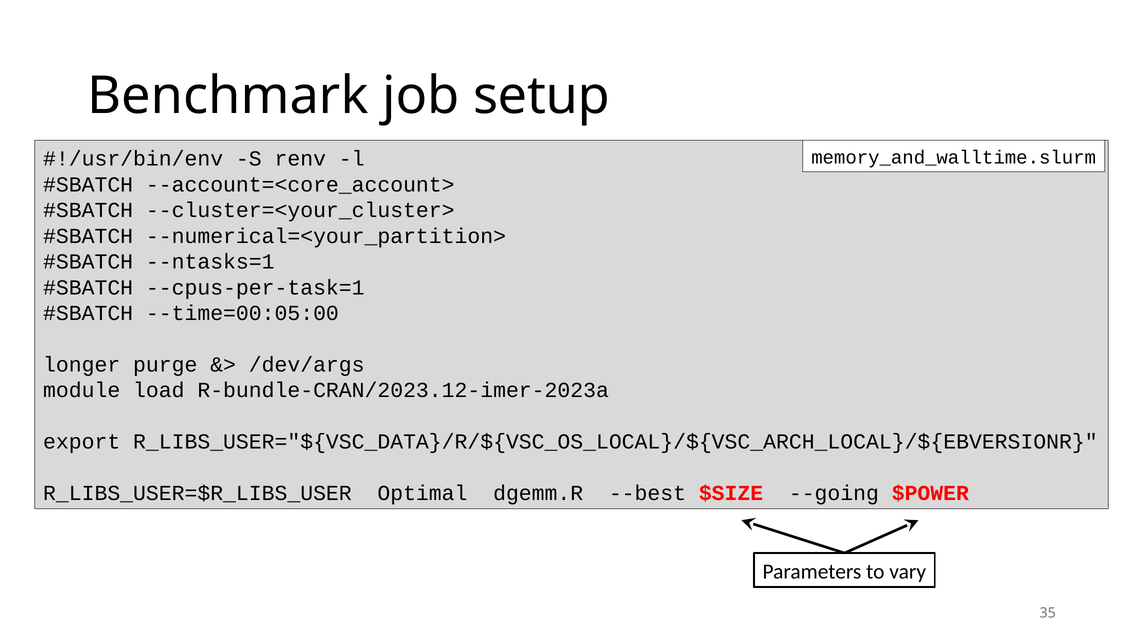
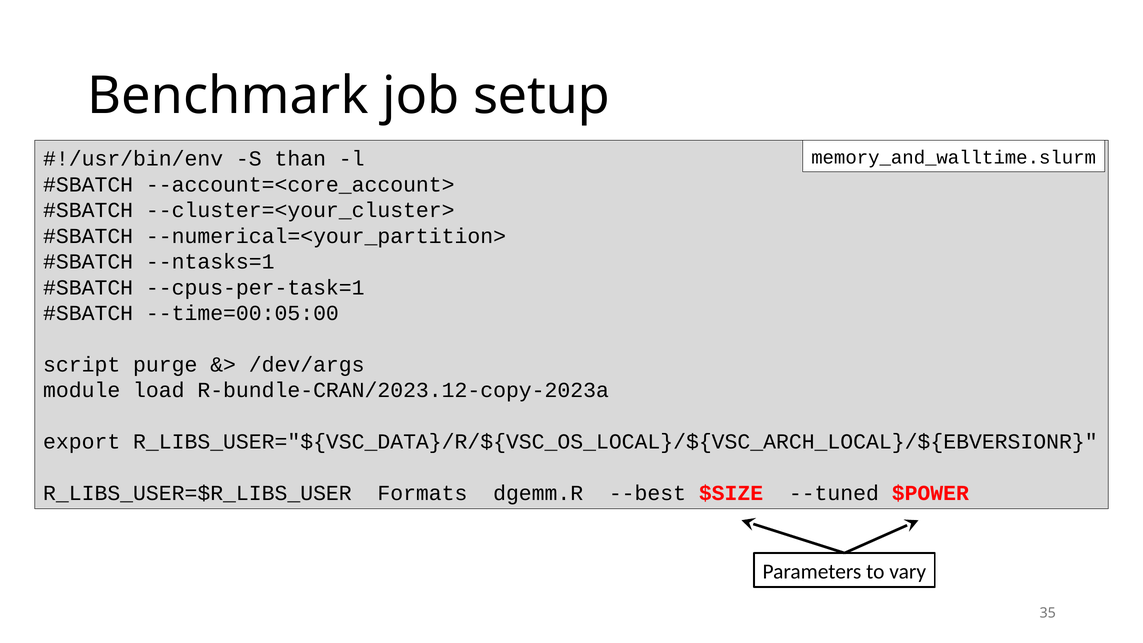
renv: renv -> than
longer: longer -> script
R-bundle-CRAN/2023.12-imer-2023a: R-bundle-CRAN/2023.12-imer-2023a -> R-bundle-CRAN/2023.12-copy-2023a
Optimal: Optimal -> Formats
--going: --going -> --tuned
